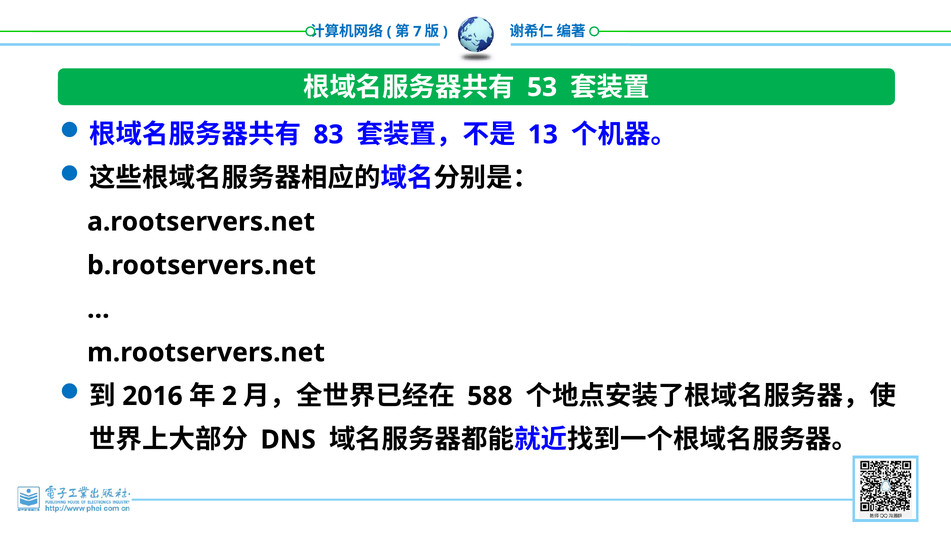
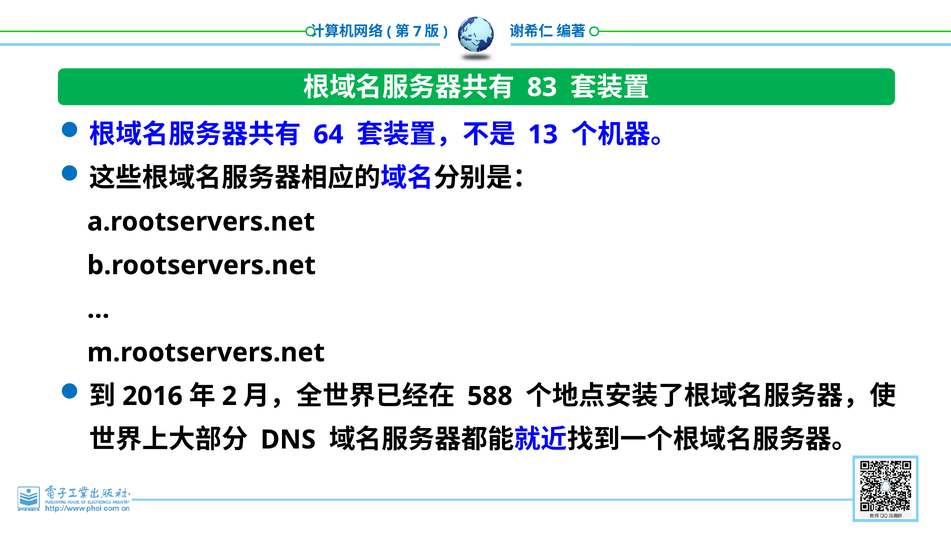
53: 53 -> 83
83: 83 -> 64
